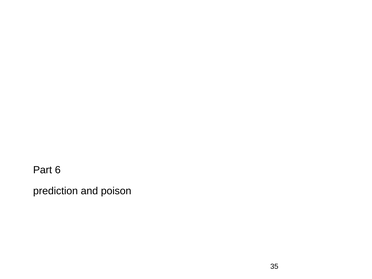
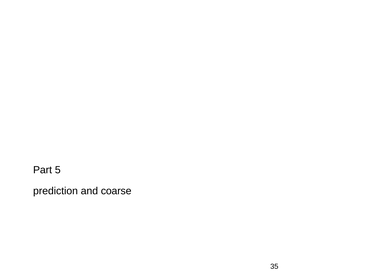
6: 6 -> 5
poison: poison -> coarse
